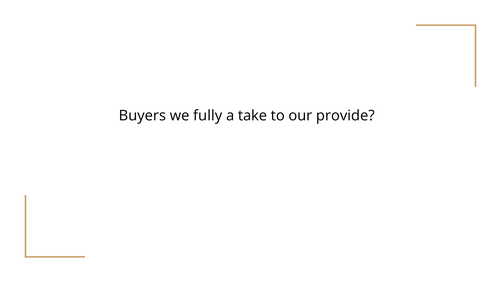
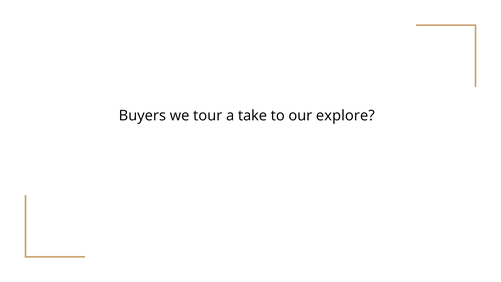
fully: fully -> tour
provide: provide -> explore
